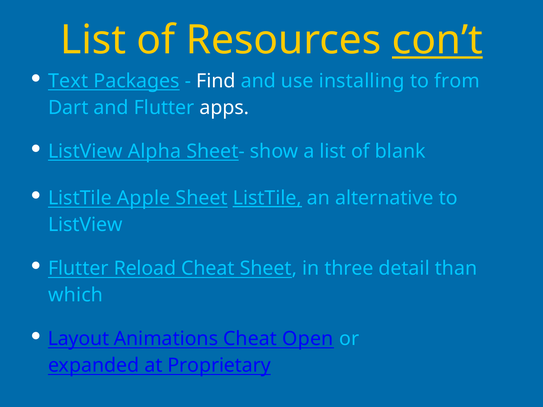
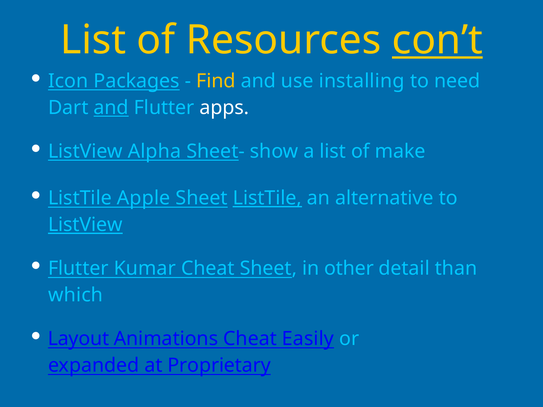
Text: Text -> Icon
Find colour: white -> yellow
from: from -> need
and at (111, 108) underline: none -> present
blank: blank -> make
ListView at (85, 225) underline: none -> present
Reload: Reload -> Kumar
three: three -> other
Open: Open -> Easily
